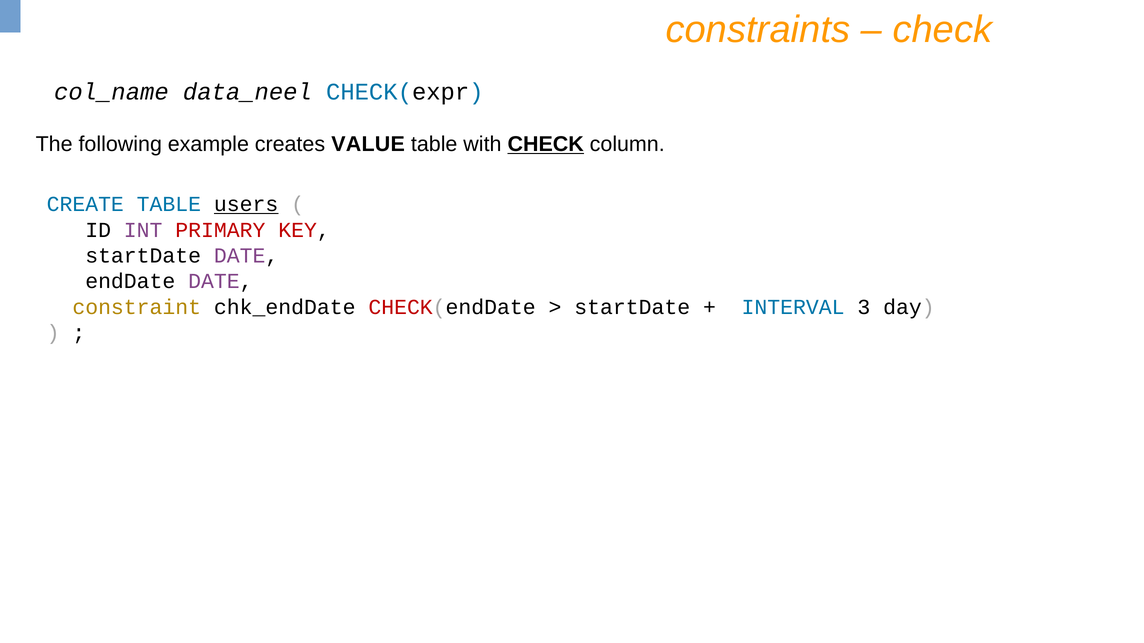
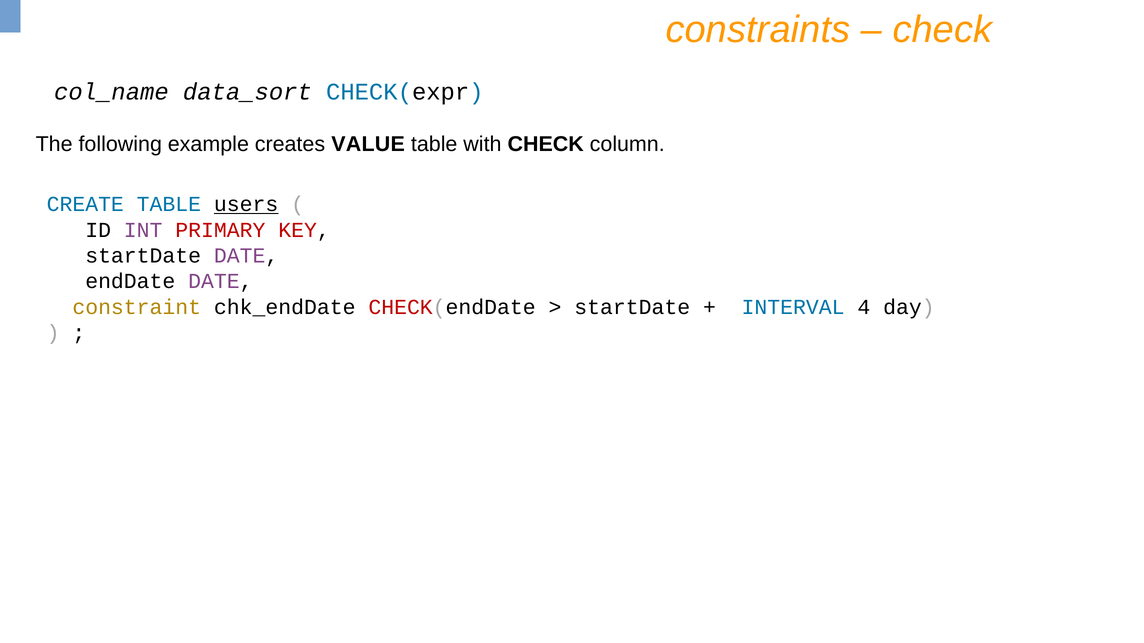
data_neel: data_neel -> data_sort
CHECK at (546, 144) underline: present -> none
3: 3 -> 4
